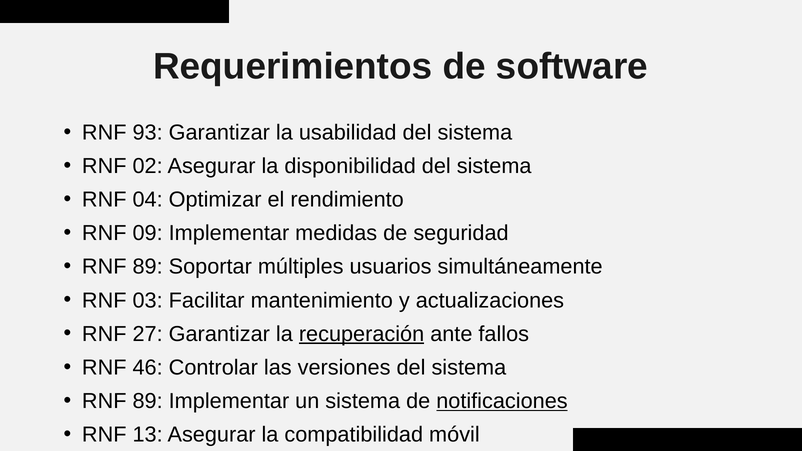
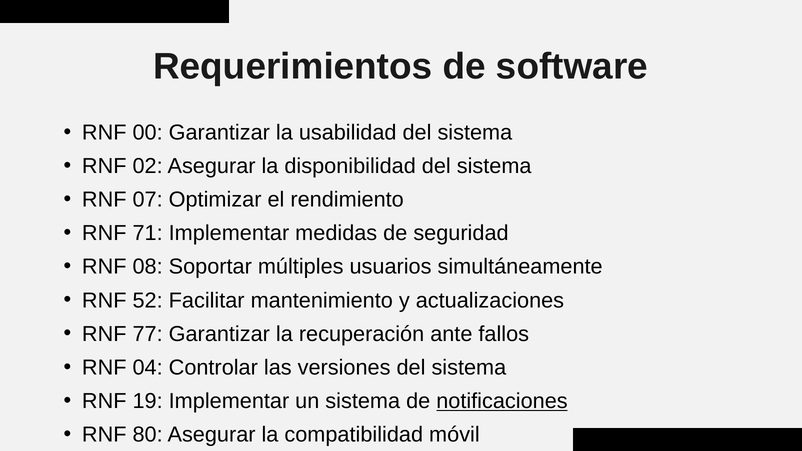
93: 93 -> 00
04: 04 -> 07
09: 09 -> 71
89 at (148, 267): 89 -> 08
03: 03 -> 52
27: 27 -> 77
recuperación underline: present -> none
46: 46 -> 04
89 at (148, 401): 89 -> 19
13: 13 -> 80
